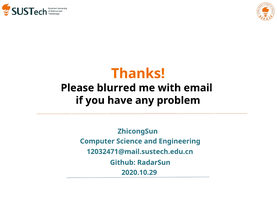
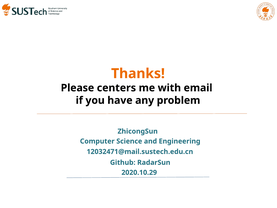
blurred: blurred -> centers
